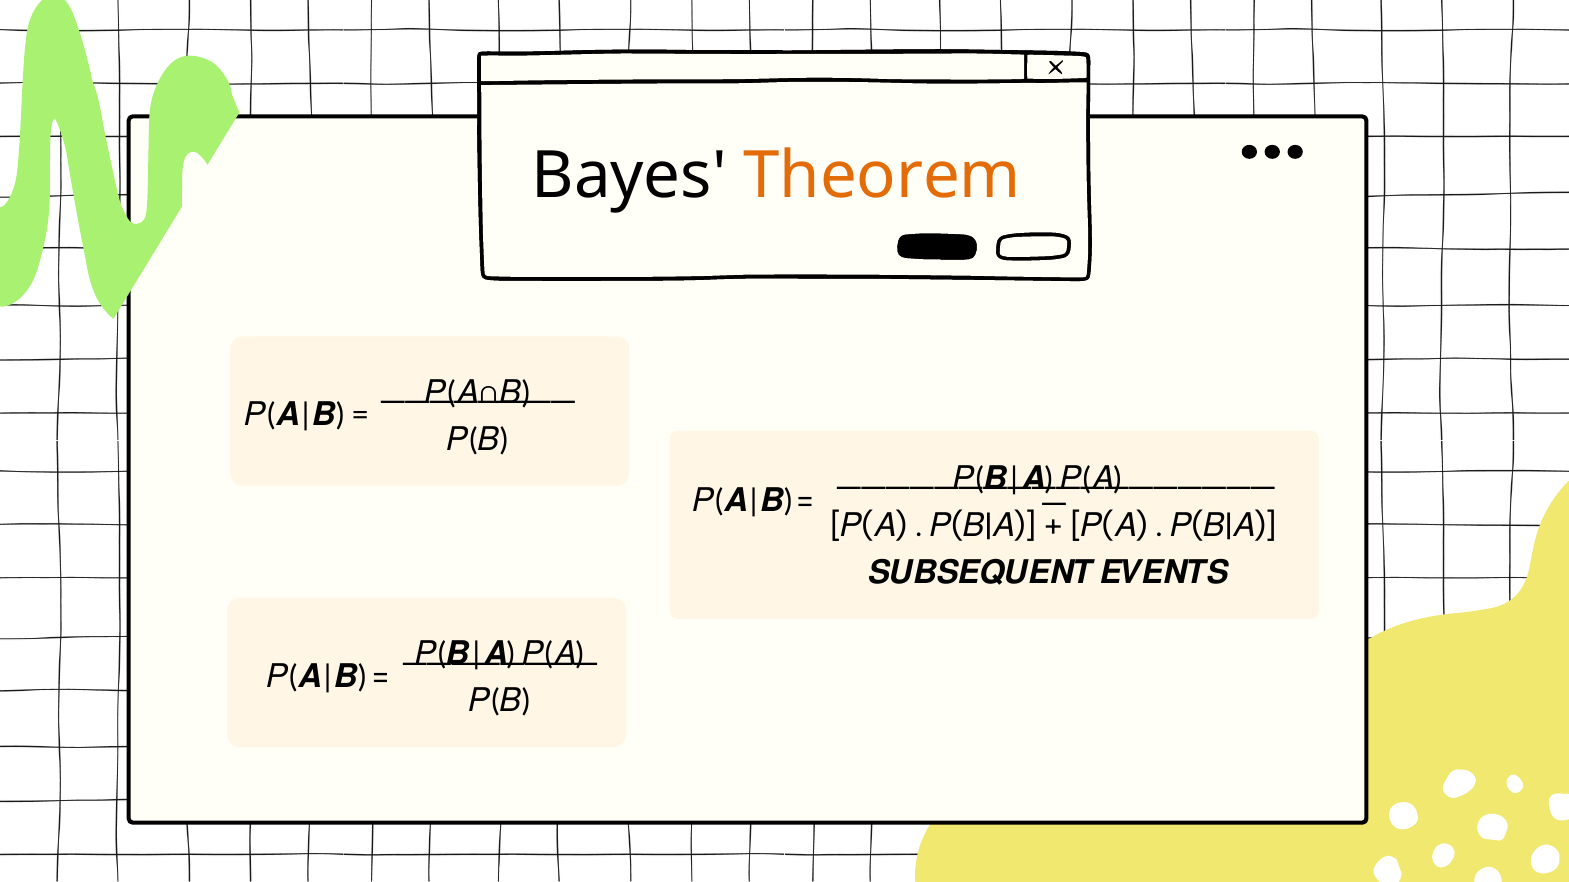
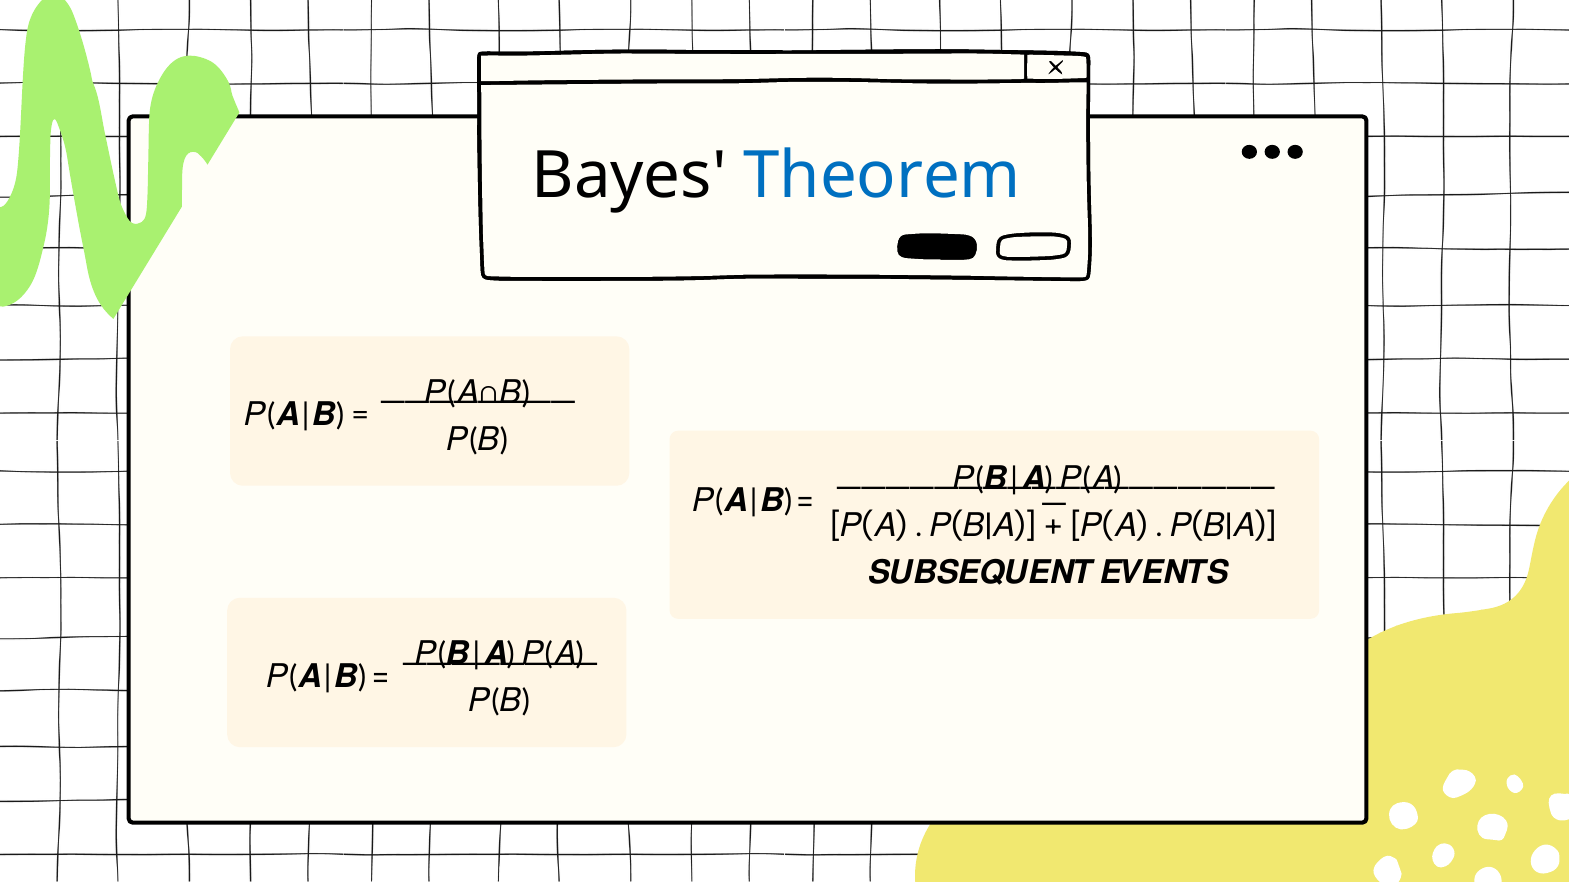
Theorem colour: orange -> blue
